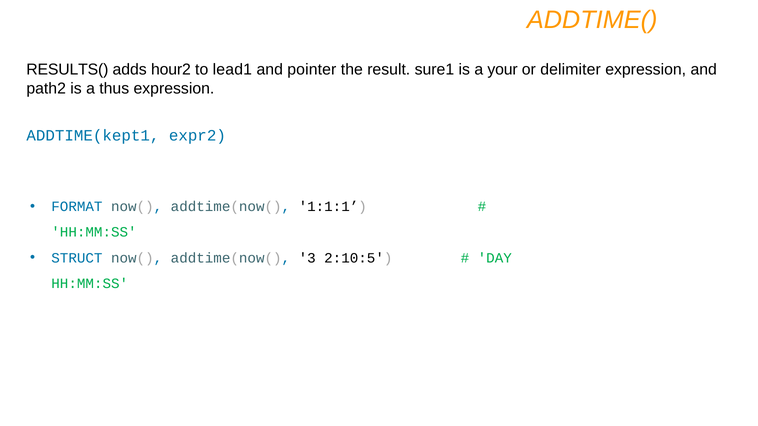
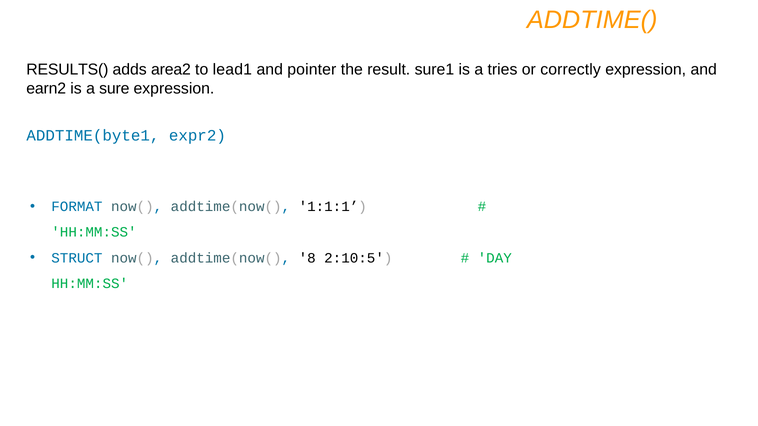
hour2: hour2 -> area2
your: your -> tries
delimiter: delimiter -> correctly
path2: path2 -> earn2
thus: thus -> sure
ADDTIME(kept1: ADDTIME(kept1 -> ADDTIME(byte1
3: 3 -> 8
